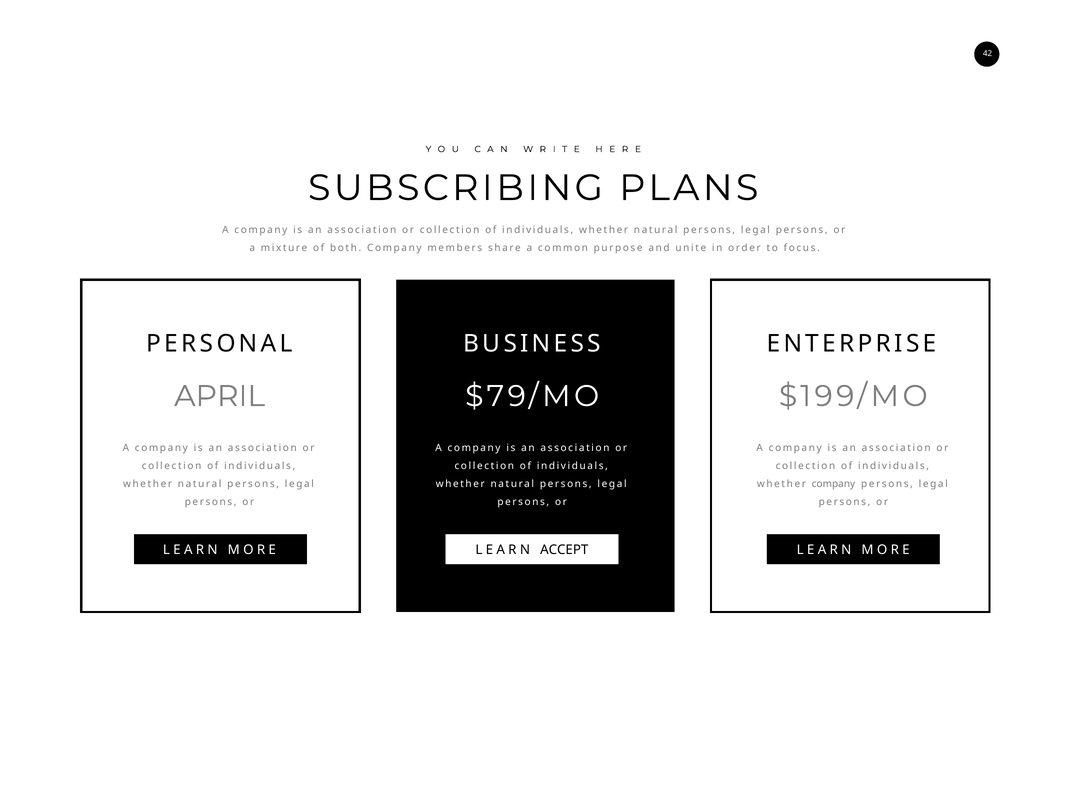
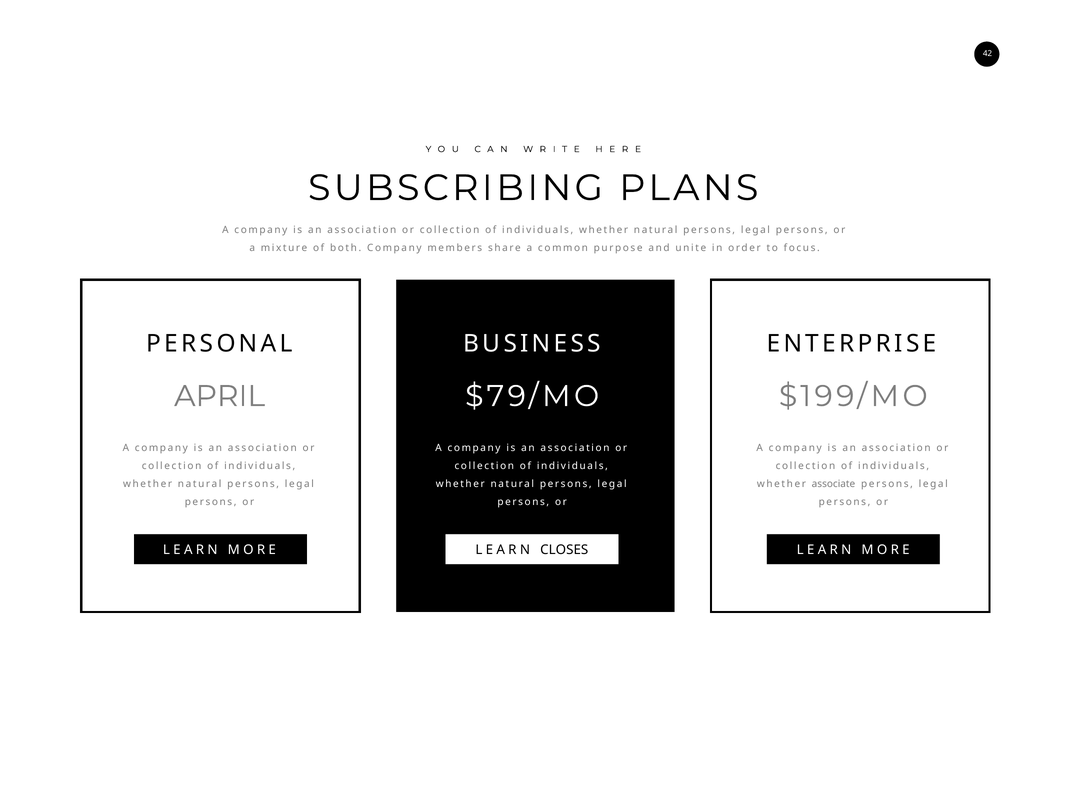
whether company: company -> associate
ACCEPT: ACCEPT -> CLOSES
